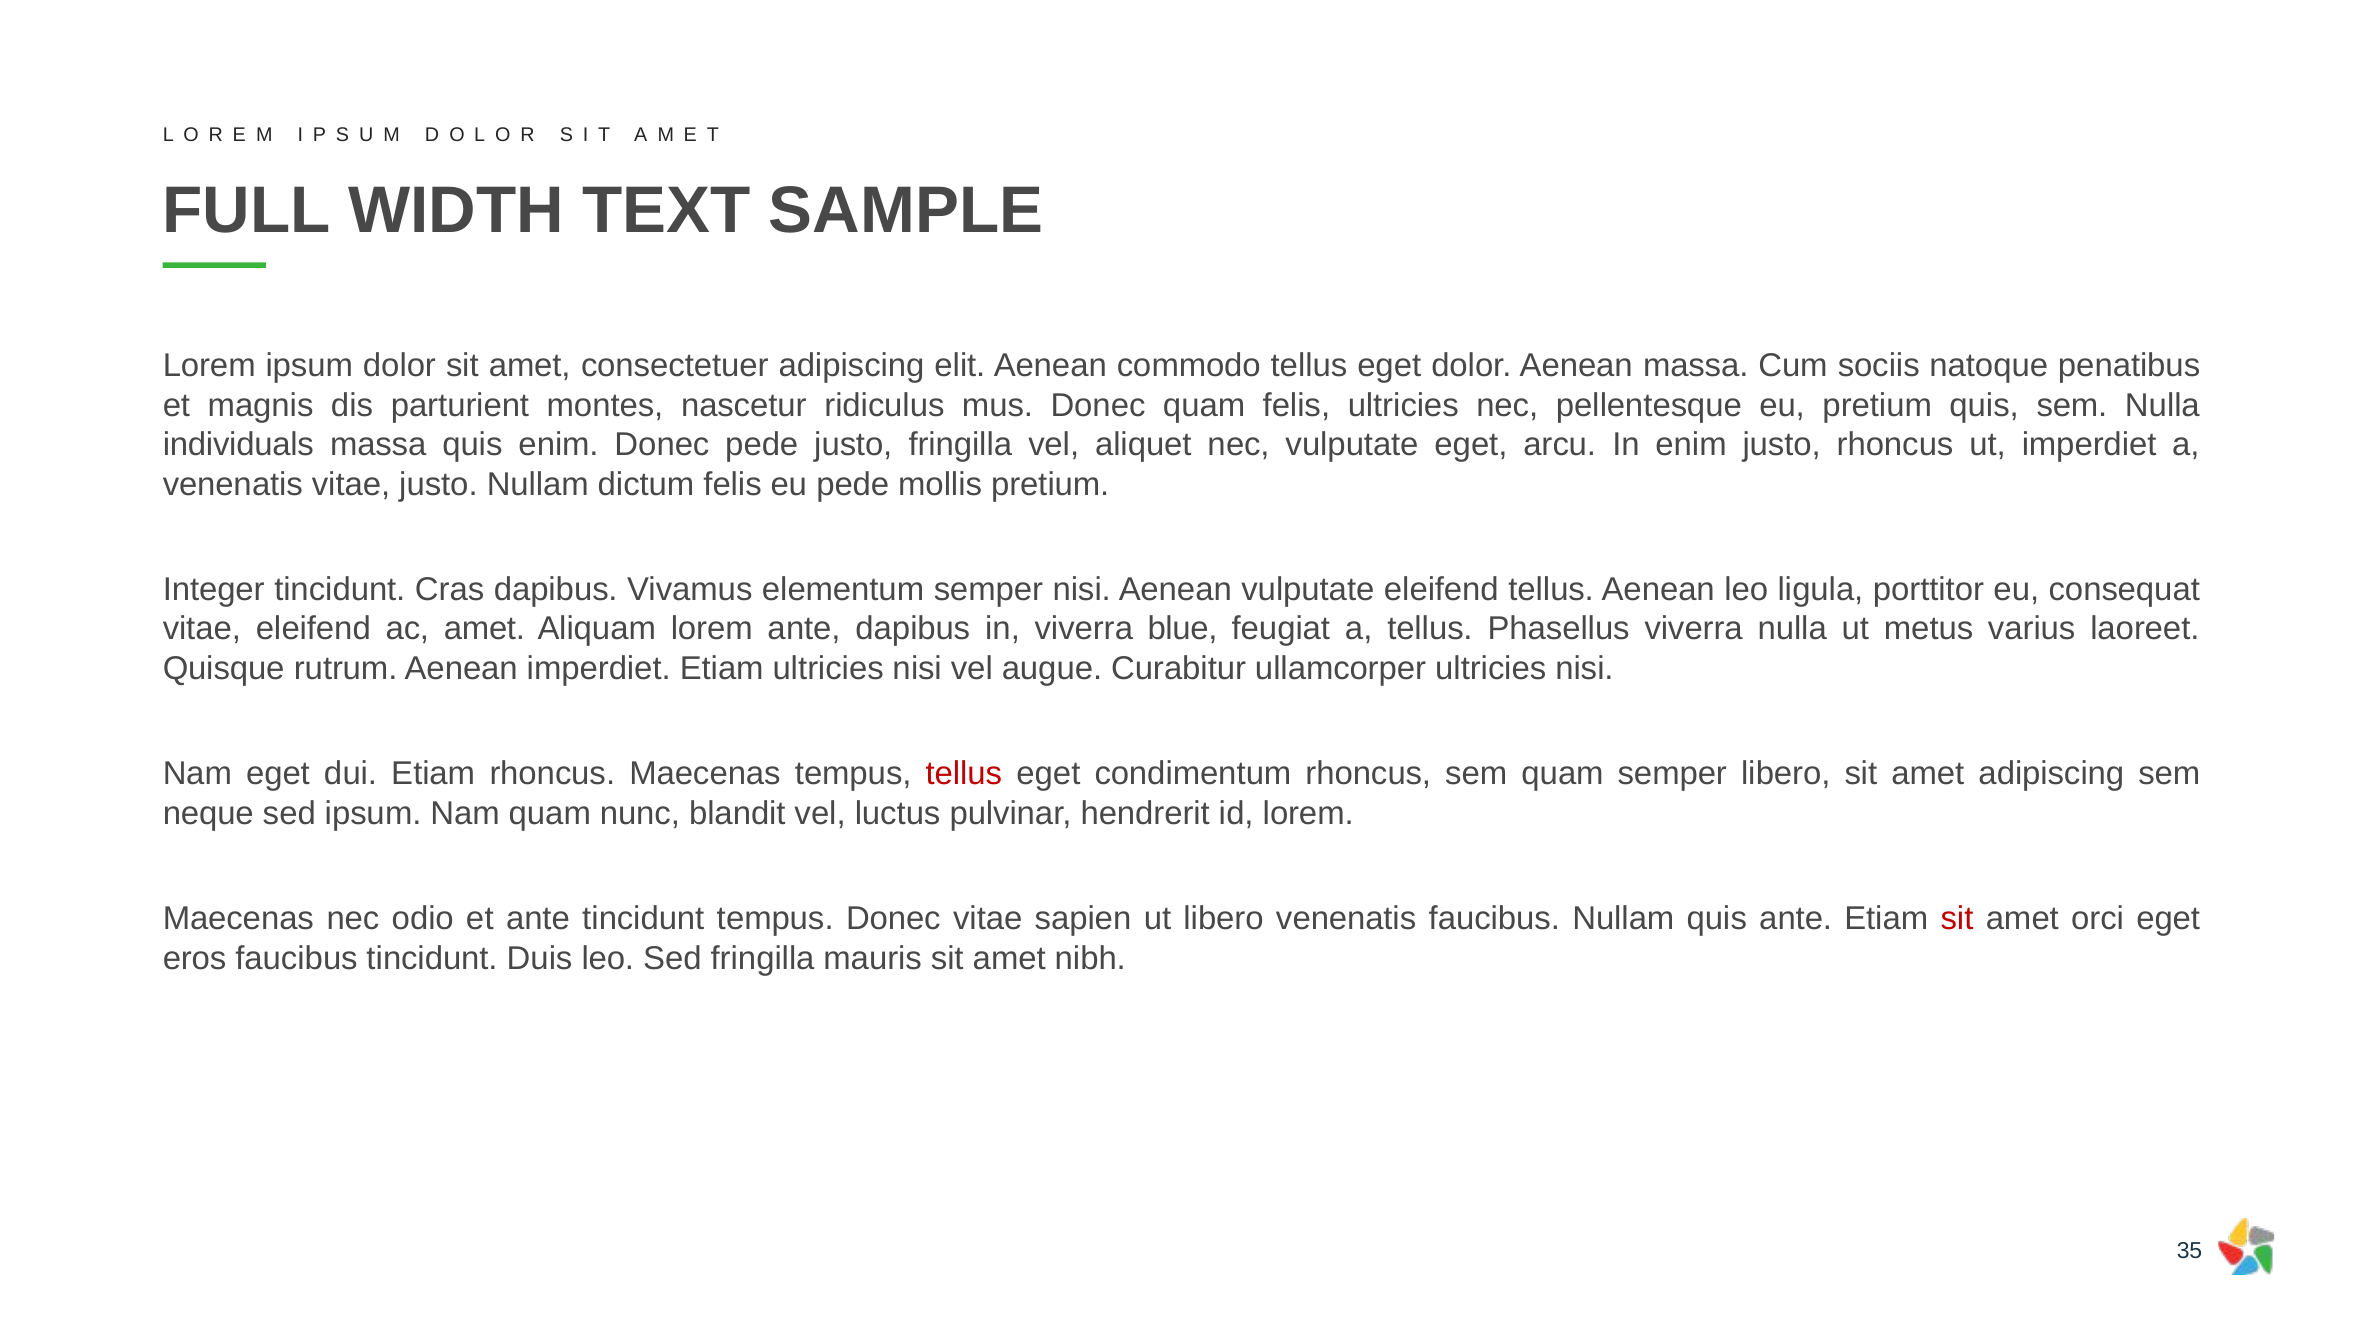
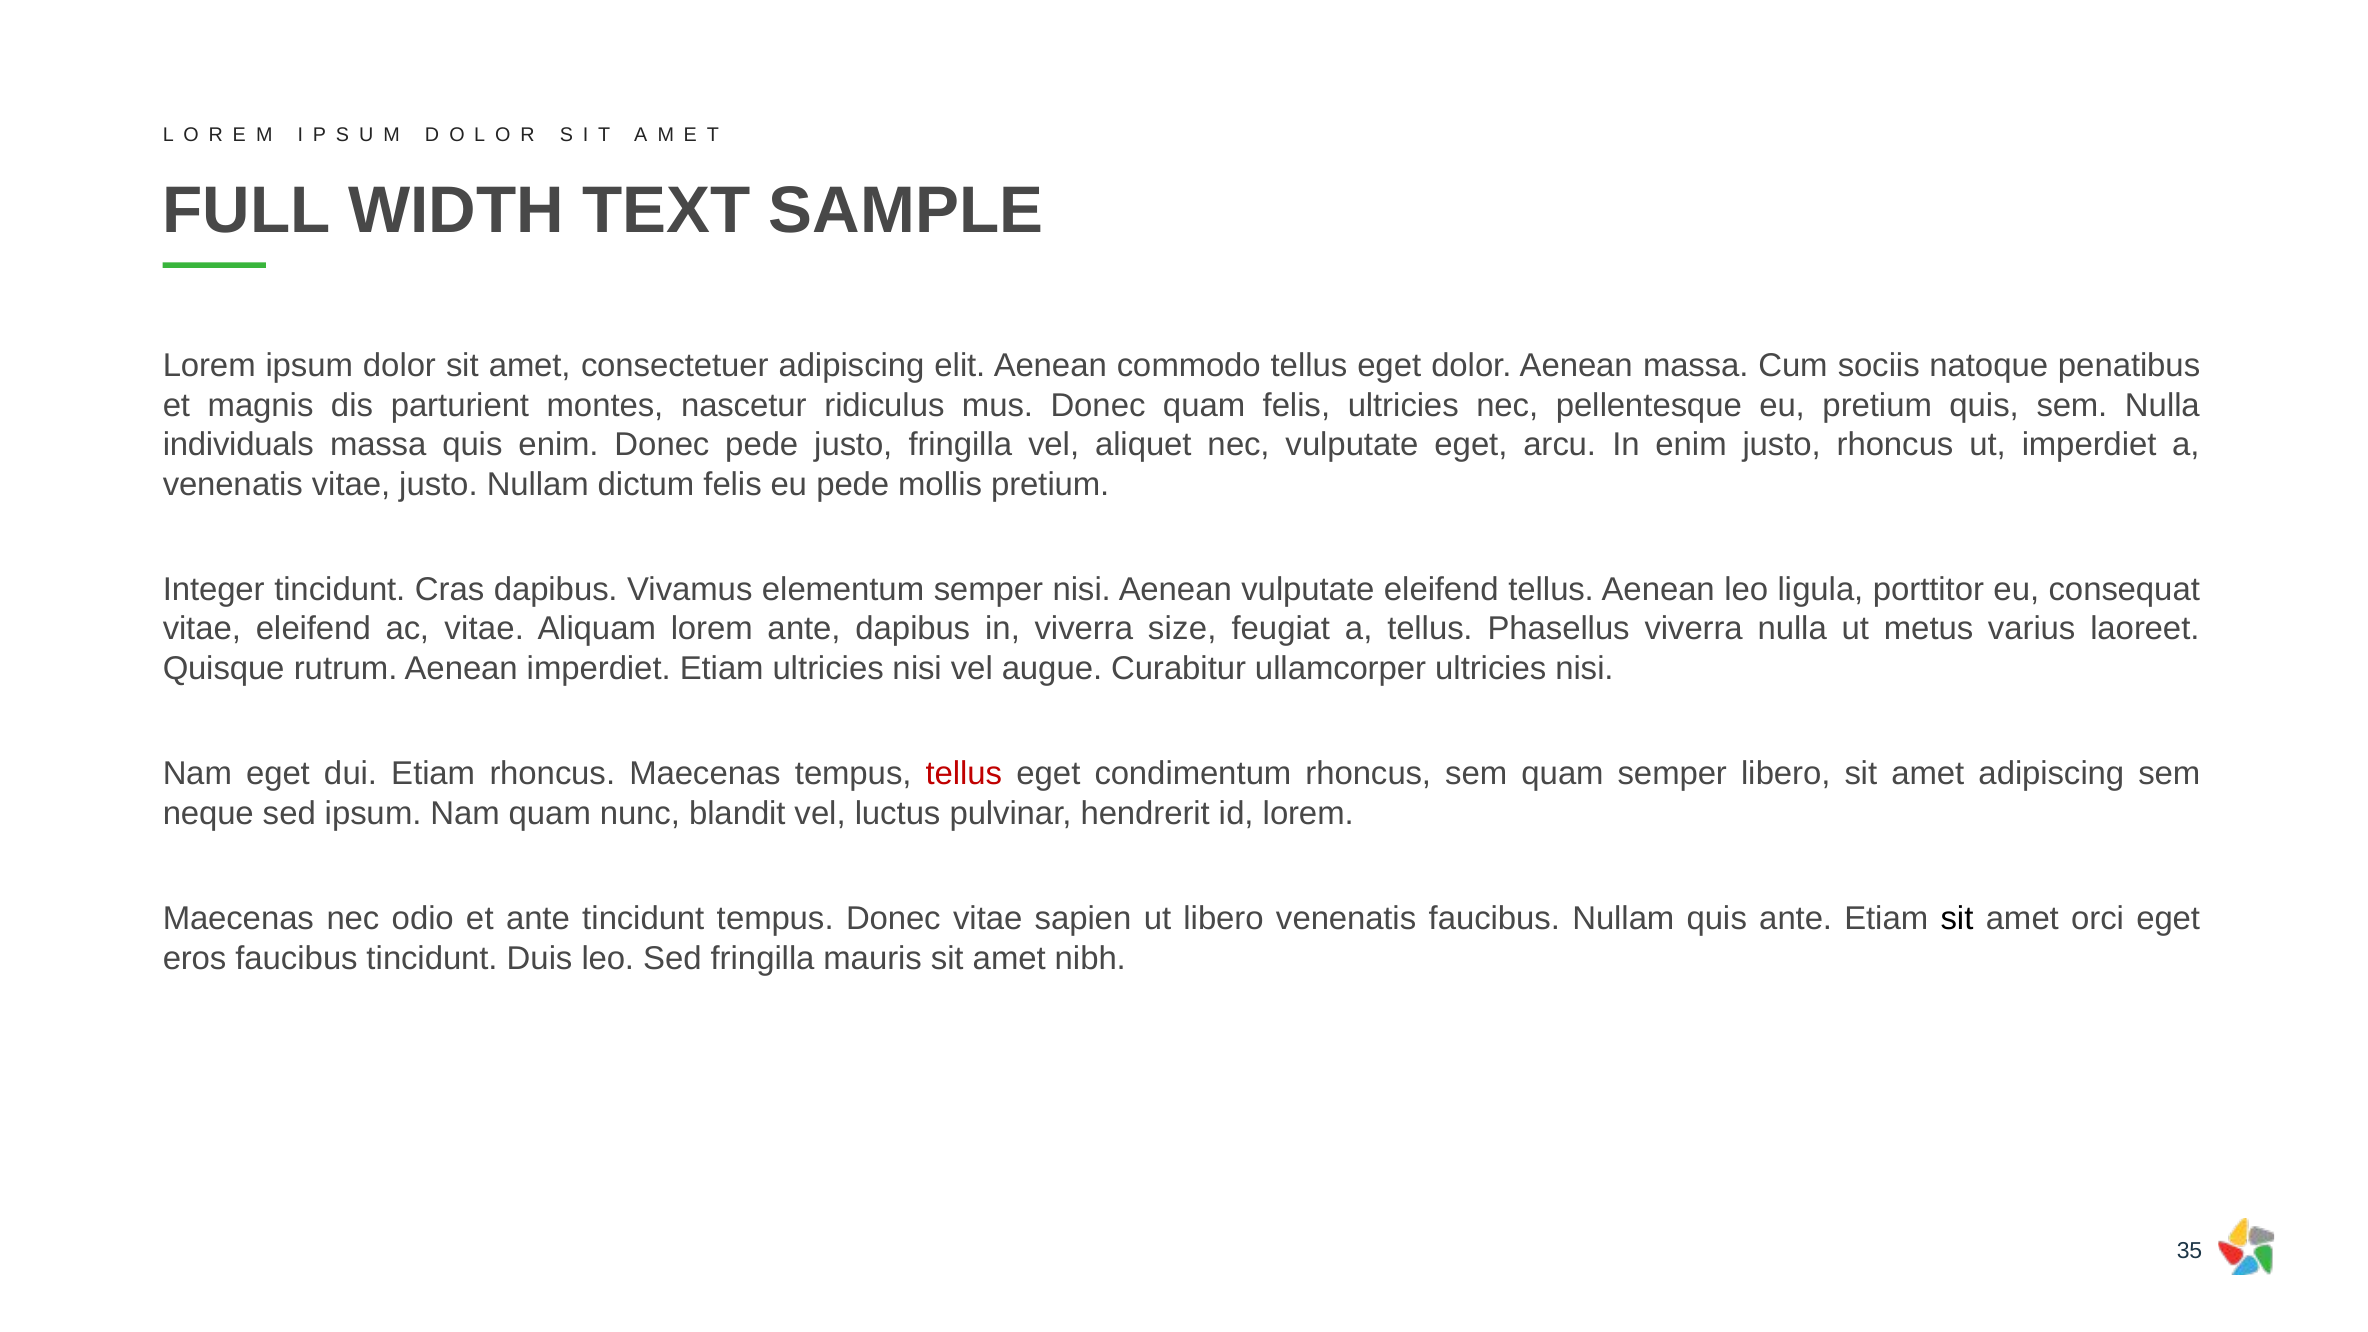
ac amet: amet -> vitae
blue: blue -> size
sit at (1957, 919) colour: red -> black
